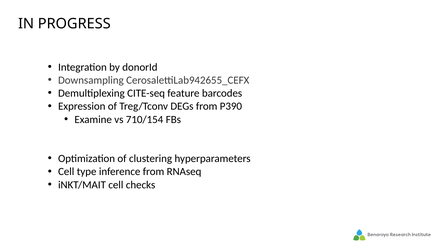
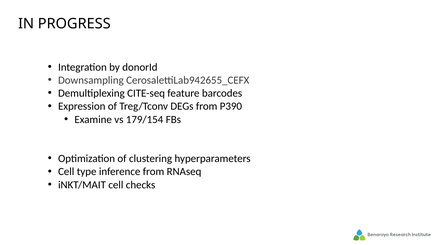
710/154: 710/154 -> 179/154
